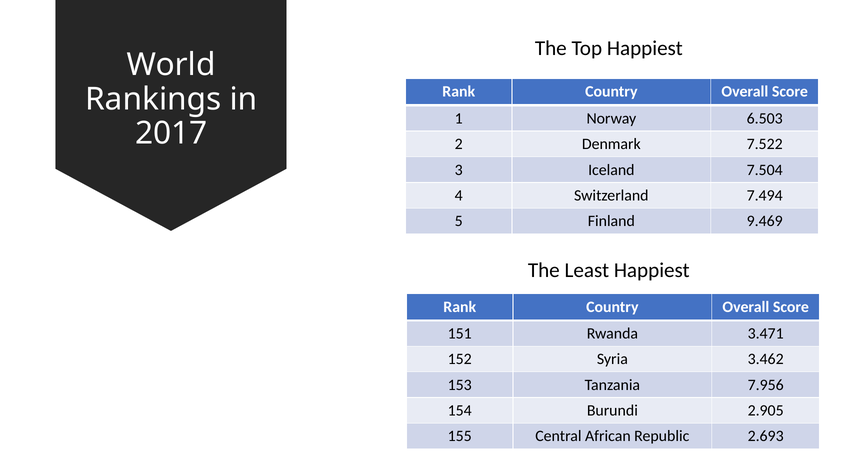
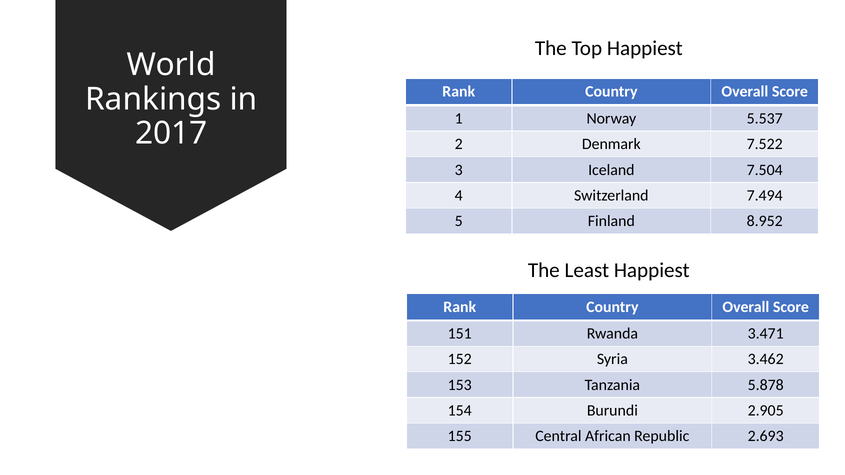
6.503: 6.503 -> 5.537
9.469: 9.469 -> 8.952
7.956: 7.956 -> 5.878
